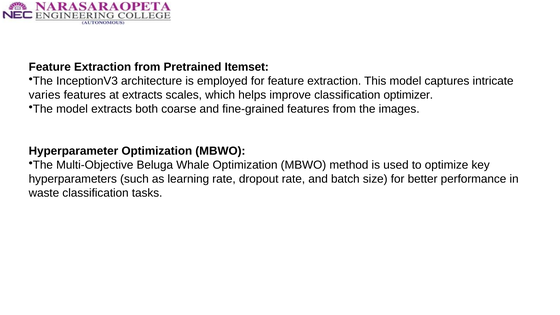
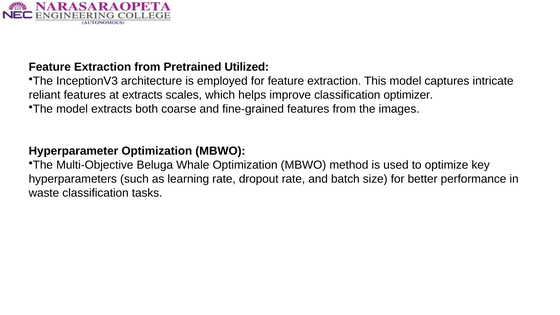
Itemset: Itemset -> Utilized
varies: varies -> reliant
